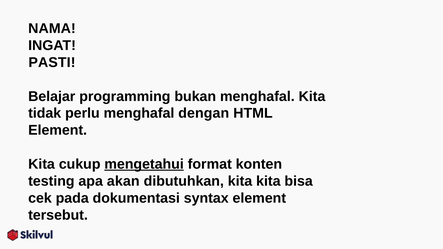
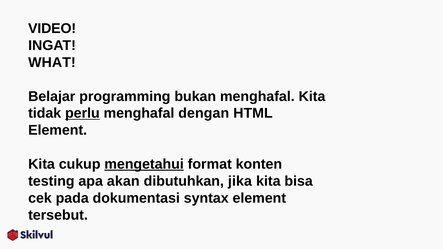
NAMA: NAMA -> VIDEO
PASTI: PASTI -> WHAT
perlu underline: none -> present
dibutuhkan kita: kita -> jika
